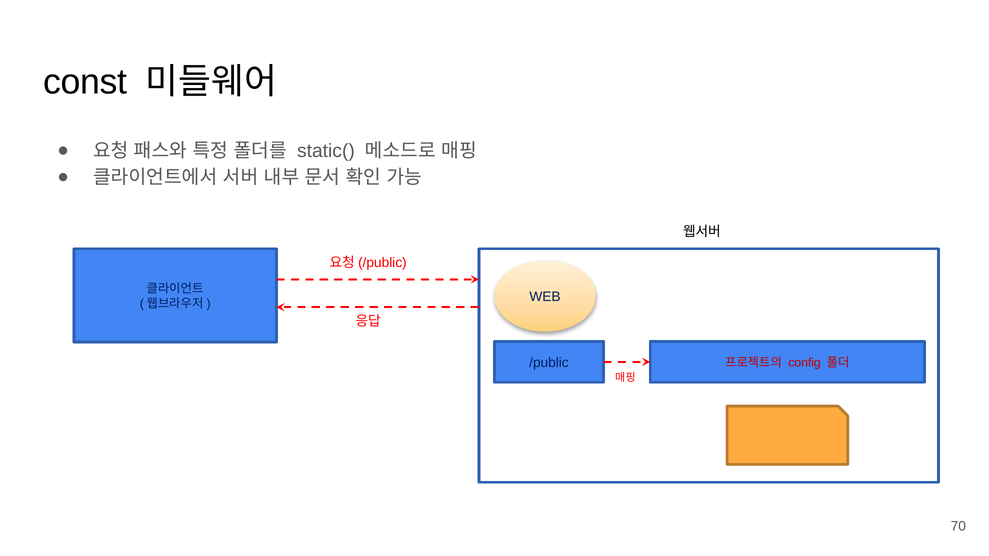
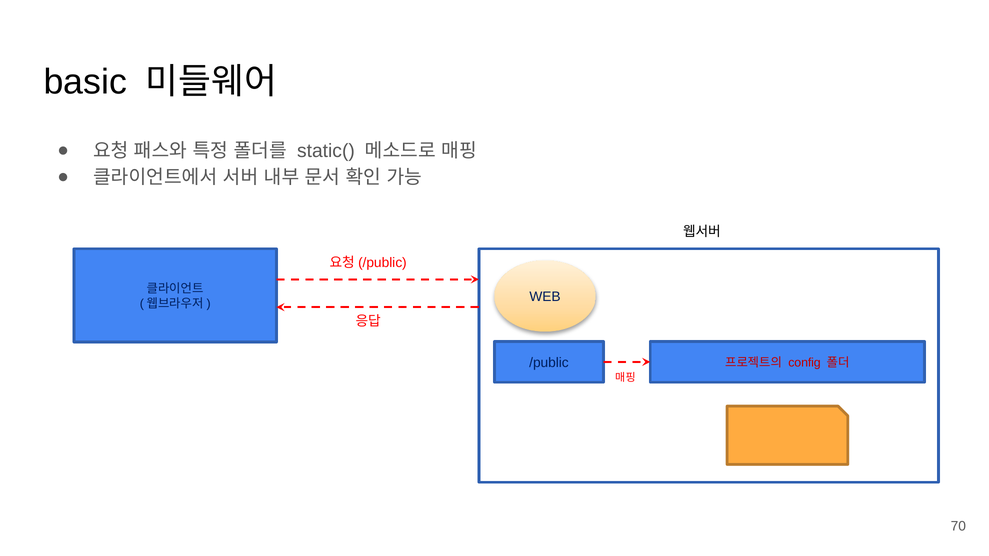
const: const -> basic
